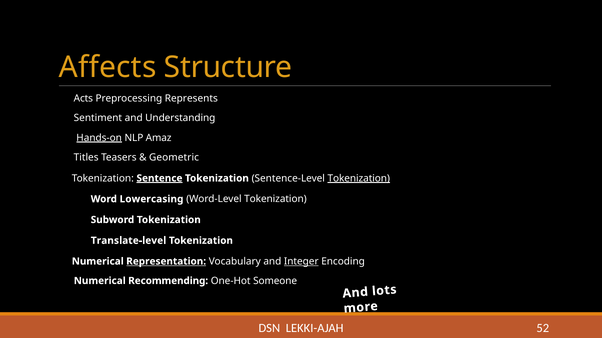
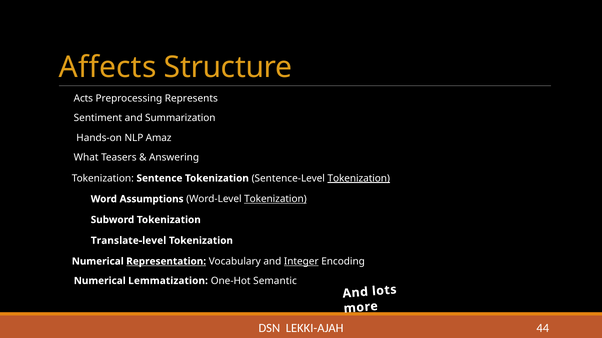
Understanding: Understanding -> Summarization
Hands-on underline: present -> none
Titles: Titles -> What
Geometric: Geometric -> Answering
Sentence underline: present -> none
Lowercasing: Lowercasing -> Assumptions
Tokenization at (275, 199) underline: none -> present
Recommending: Recommending -> Lemmatization
Someone: Someone -> Semantic
52: 52 -> 44
